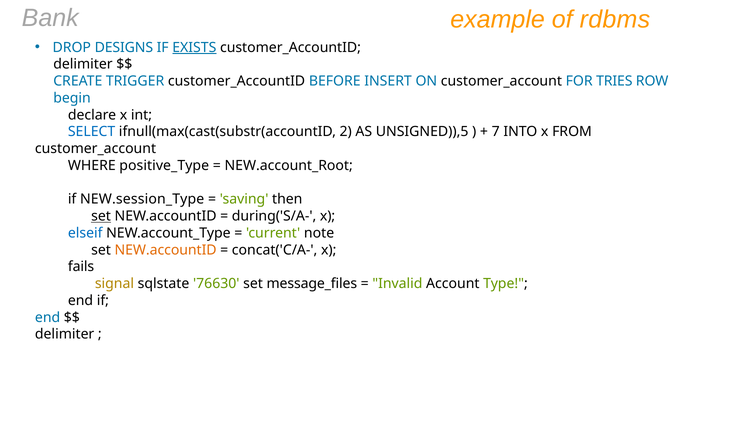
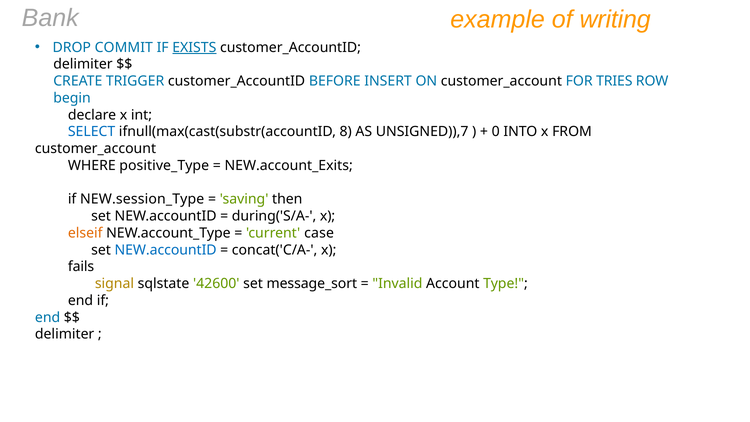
rdbms: rdbms -> writing
DESIGNS: DESIGNS -> COMMIT
2: 2 -> 8
UNSIGNED)),5: UNSIGNED)),5 -> UNSIGNED)),7
7: 7 -> 0
NEW.account_Root: NEW.account_Root -> NEW.account_Exits
set at (101, 216) underline: present -> none
elseif colour: blue -> orange
note: note -> case
NEW.accountID at (166, 250) colour: orange -> blue
76630: 76630 -> 42600
message_files: message_files -> message_sort
